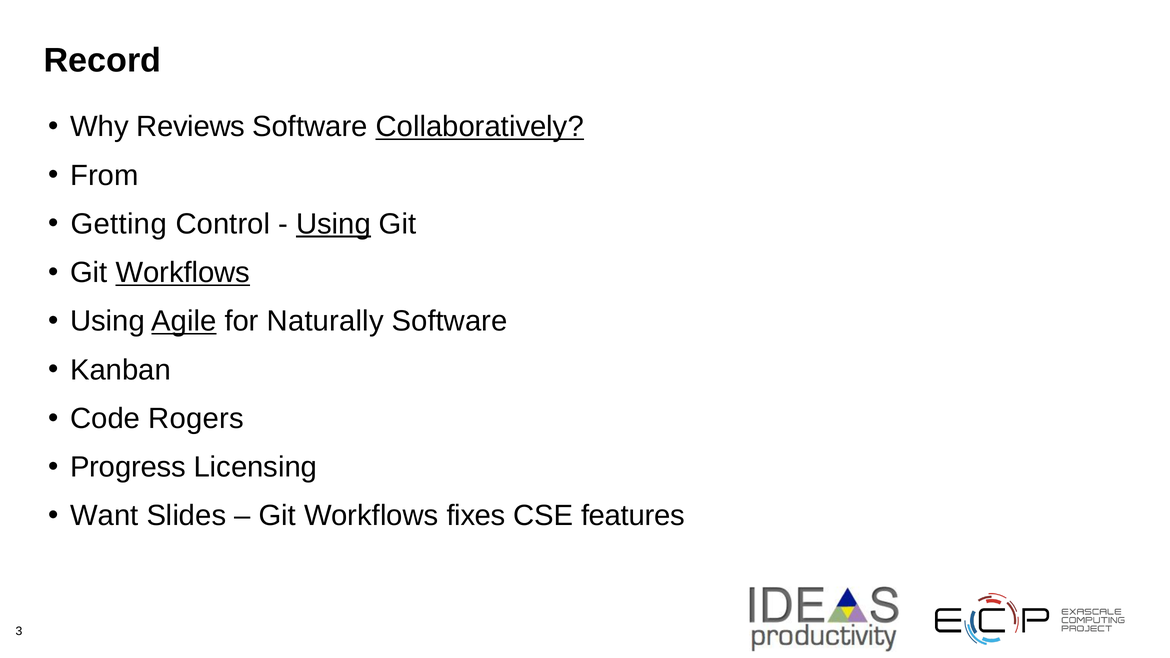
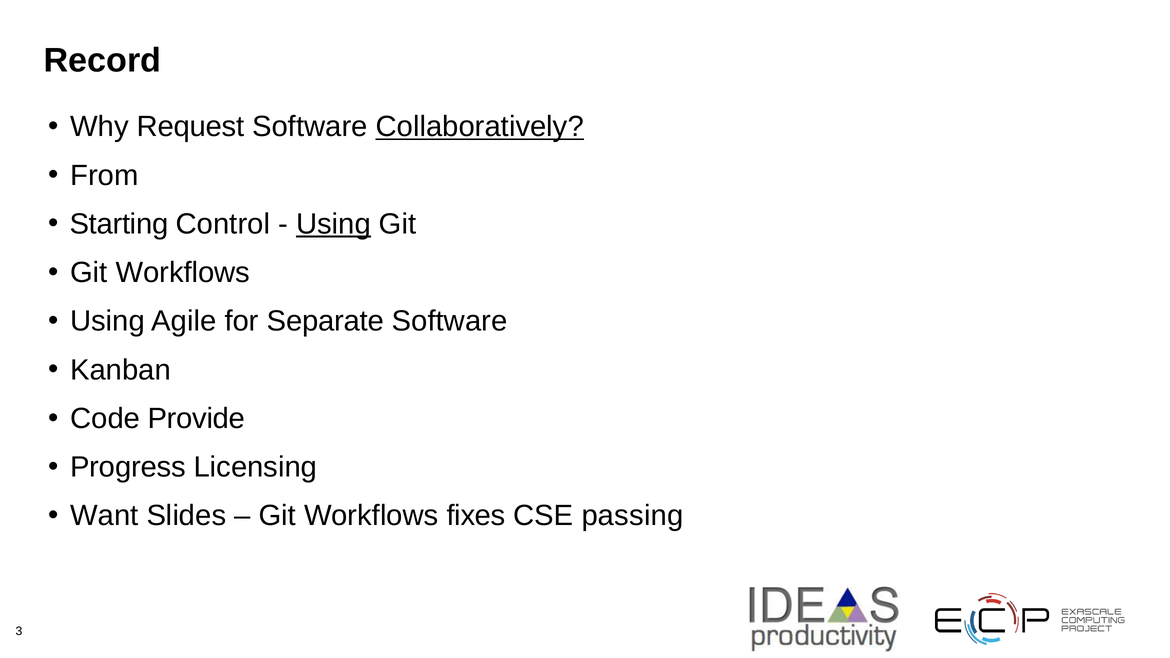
Reviews: Reviews -> Request
Getting: Getting -> Starting
Workflows at (183, 273) underline: present -> none
Agile underline: present -> none
Naturally: Naturally -> Separate
Rogers: Rogers -> Provide
features: features -> passing
